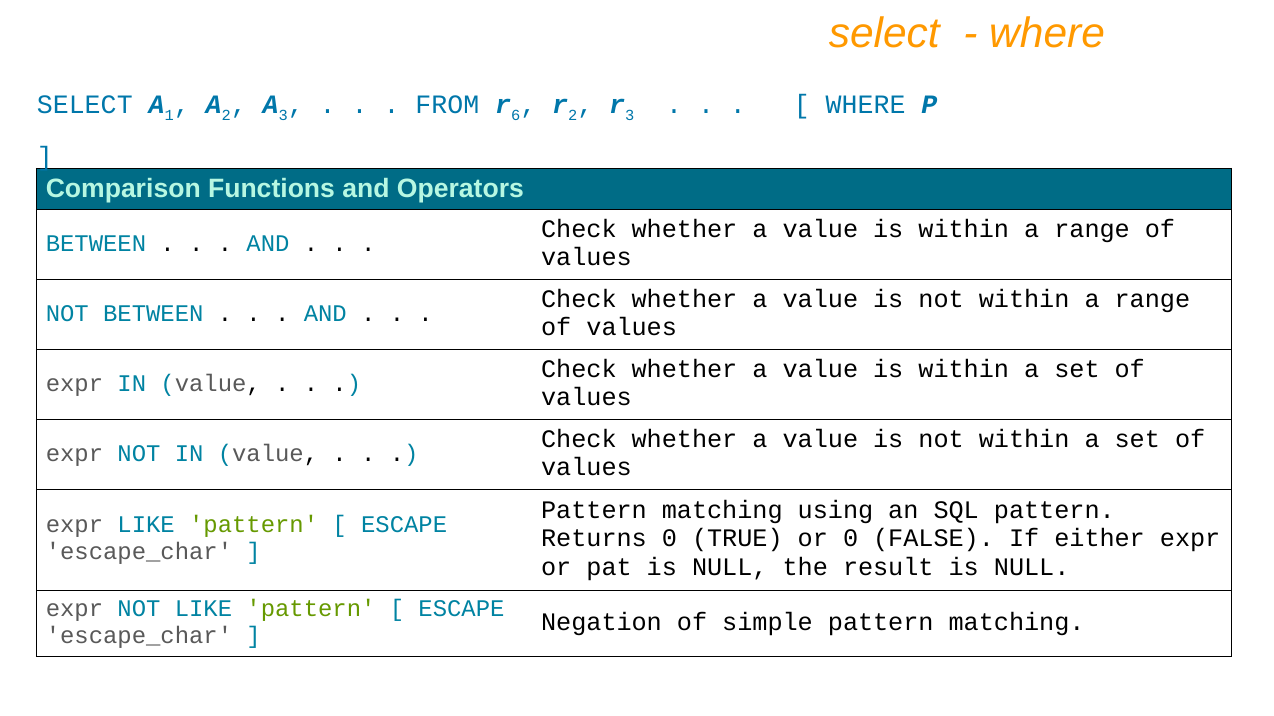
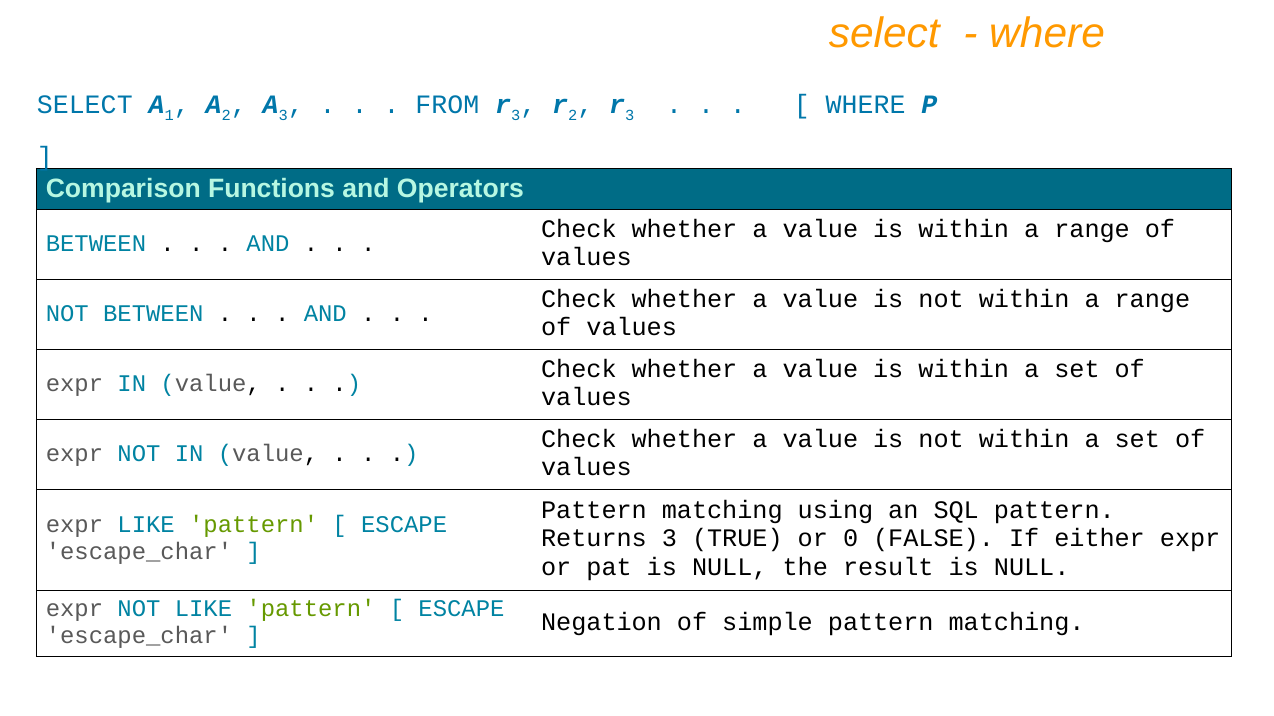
6 at (516, 116): 6 -> 3
Returns 0: 0 -> 3
